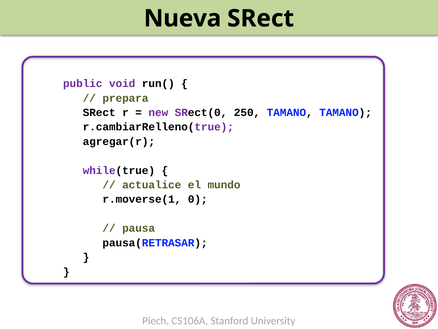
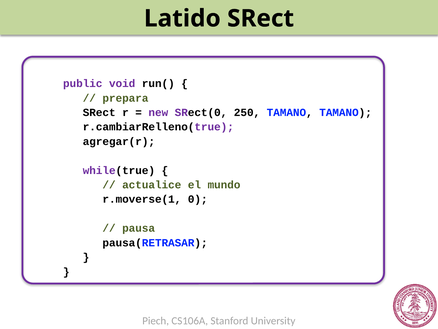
Nueva: Nueva -> Latido
